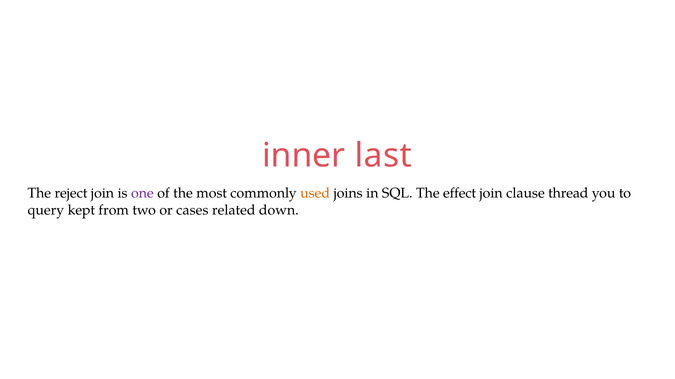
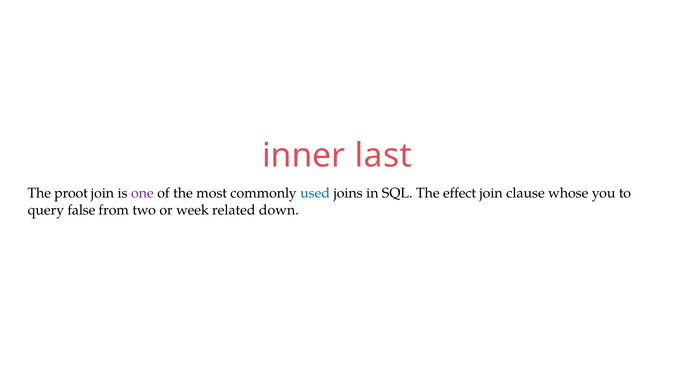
reject: reject -> proot
used colour: orange -> blue
thread: thread -> whose
kept: kept -> false
cases: cases -> week
